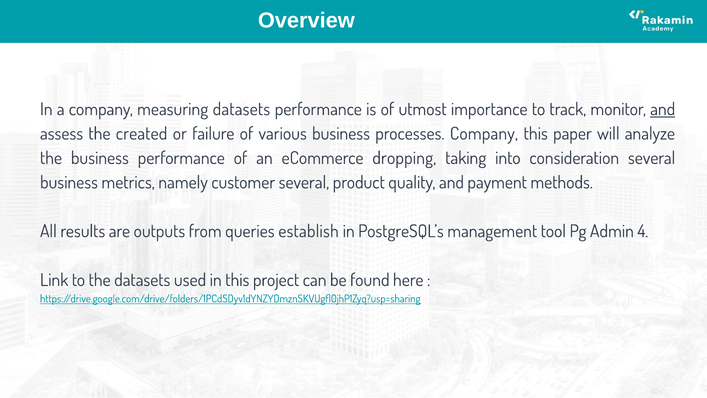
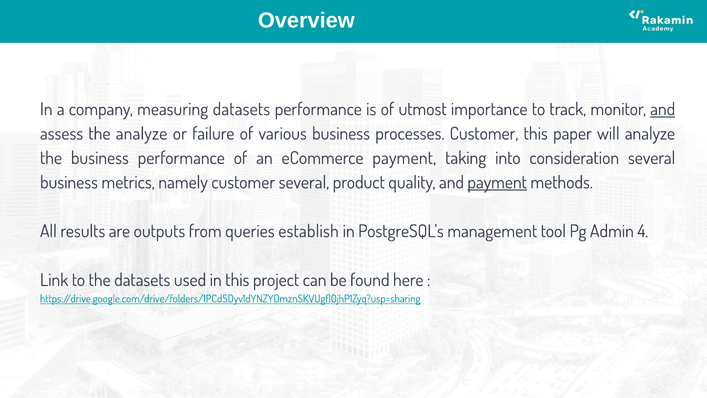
the created: created -> analyze
processes Company: Company -> Customer
eCommerce dropping: dropping -> payment
payment at (497, 182) underline: none -> present
